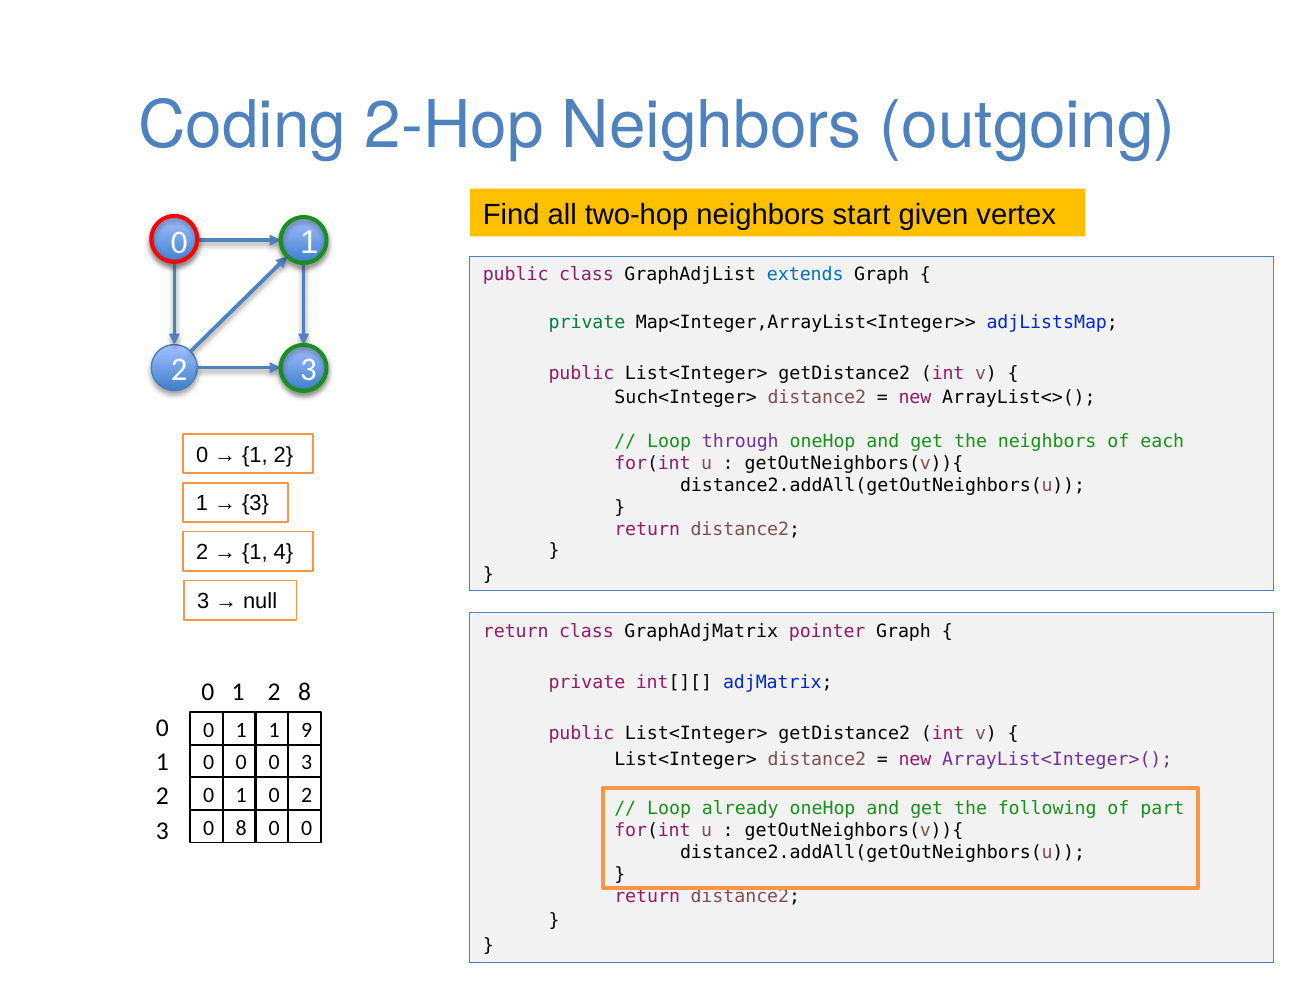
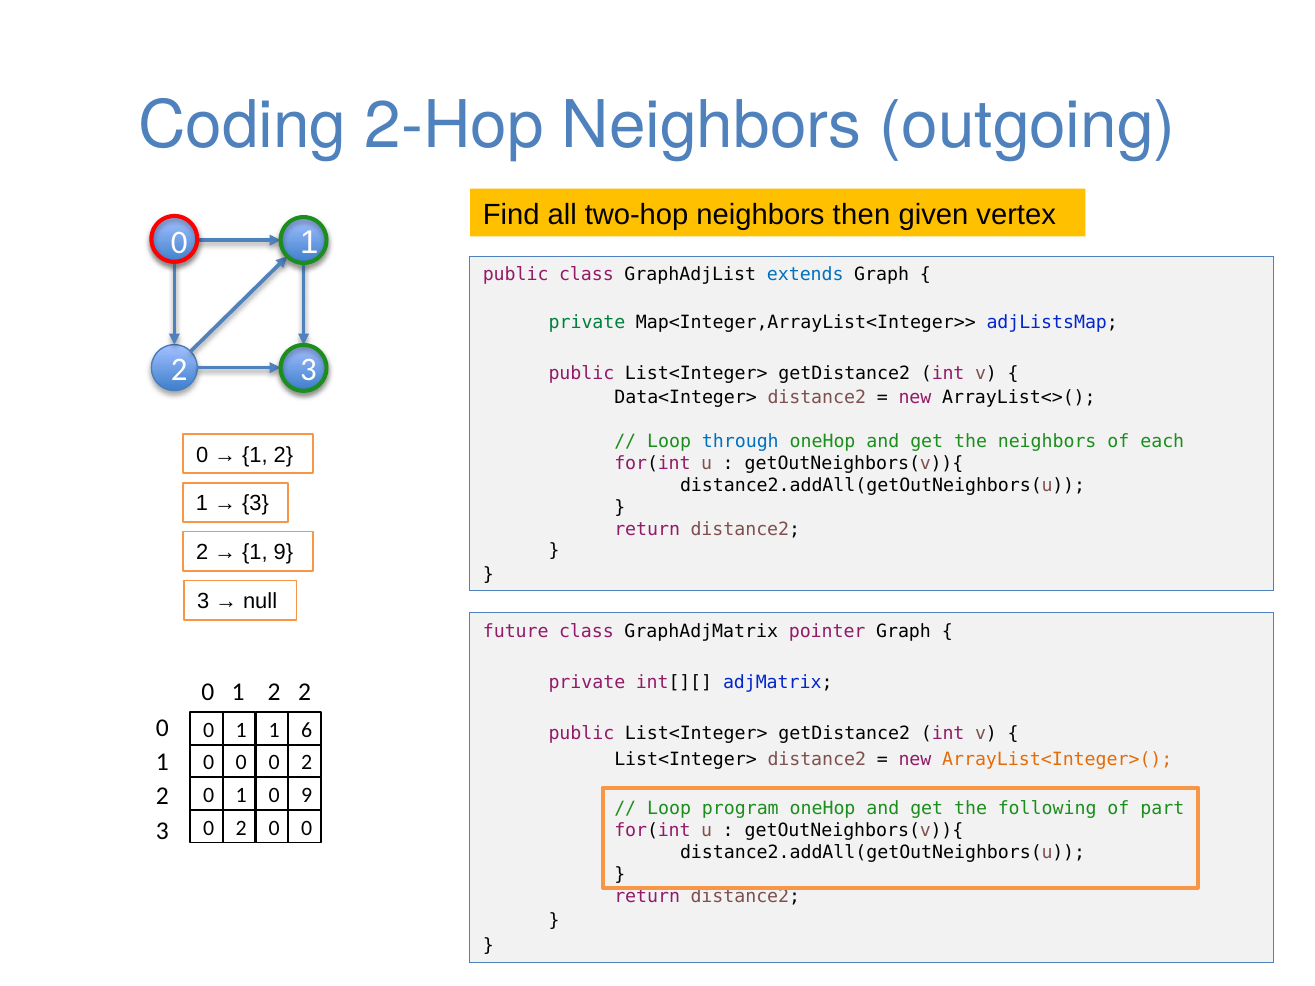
start: start -> then
Such<Integer>: Such<Integer> -> Data<Integer>
through colour: purple -> blue
1 4: 4 -> 9
return at (516, 632): return -> future
2 8: 8 -> 2
9: 9 -> 6
ArrayList<Integer>( colour: purple -> orange
0 0 3: 3 -> 2
0 2: 2 -> 9
already: already -> program
8 at (241, 828): 8 -> 2
